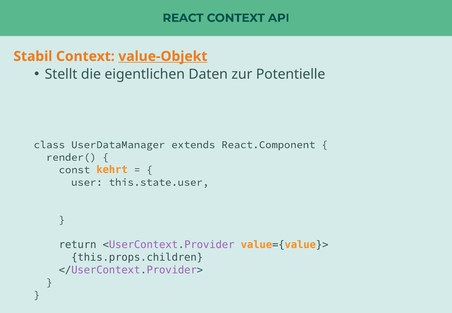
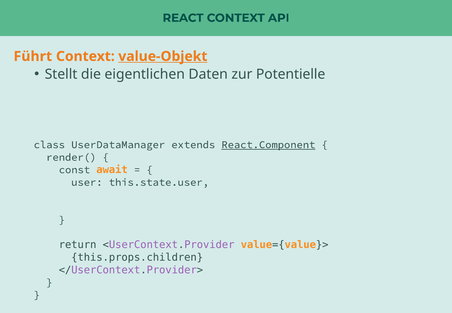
Stabil: Stabil -> Führt
React.Component underline: none -> present
kehrt: kehrt -> await
